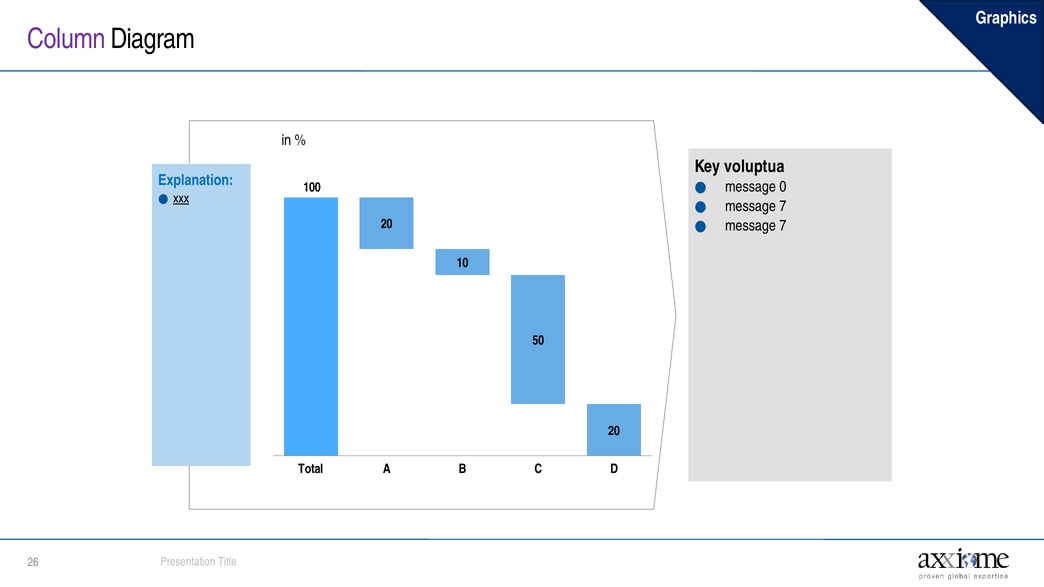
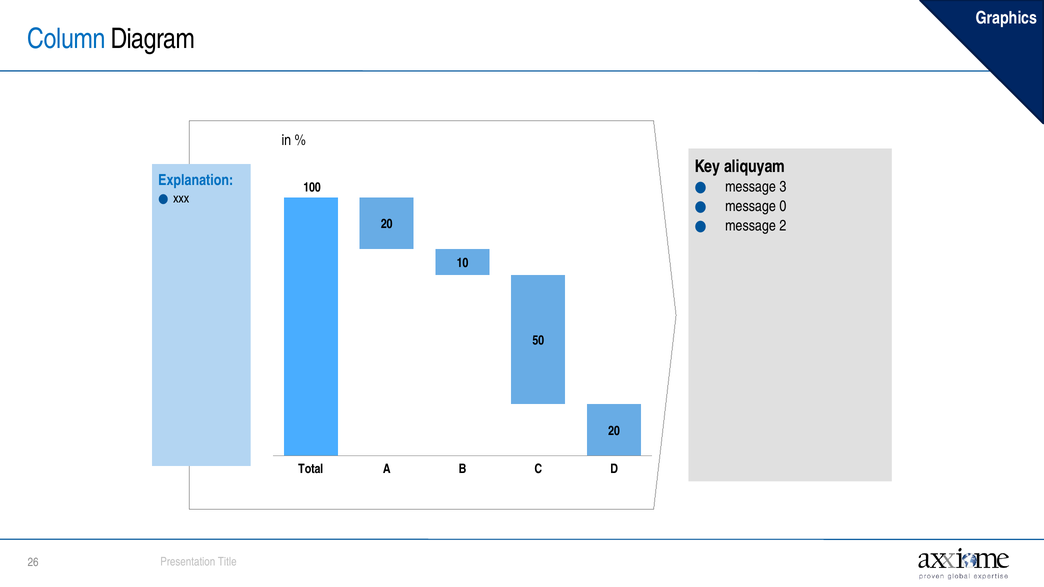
Column colour: purple -> blue
voluptua: voluptua -> aliquyam
0: 0 -> 3
xxx underline: present -> none
7 at (783, 206): 7 -> 0
7 at (783, 226): 7 -> 2
